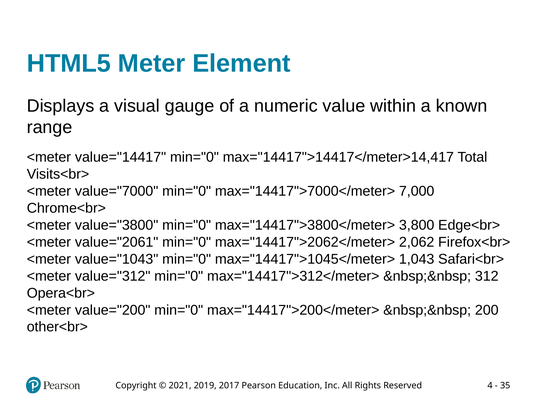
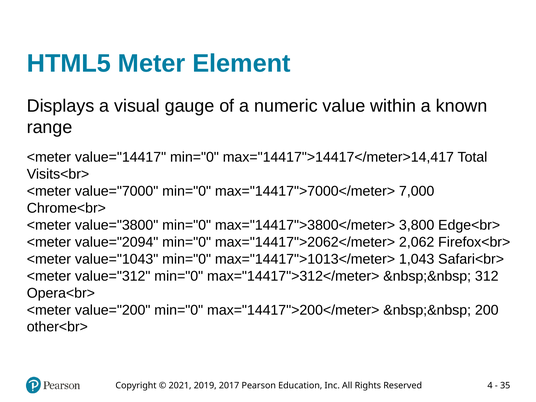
value="2061: value="2061 -> value="2094
max="14417">1045</meter>: max="14417">1045</meter> -> max="14417">1013</meter>
